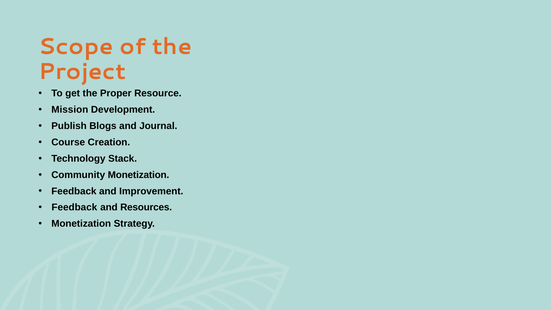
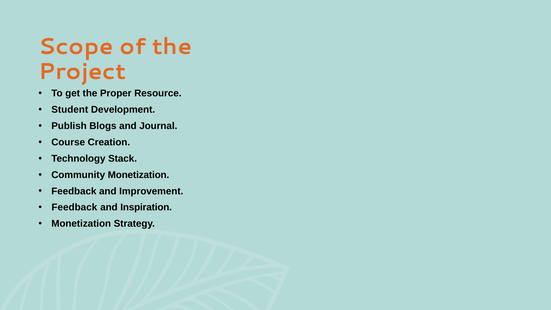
Mission: Mission -> Student
Resources: Resources -> Inspiration
